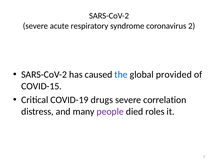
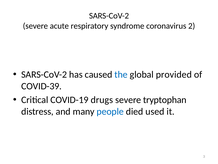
COVID-15: COVID-15 -> COVID-39
correlation: correlation -> tryptophan
people colour: purple -> blue
roles: roles -> used
